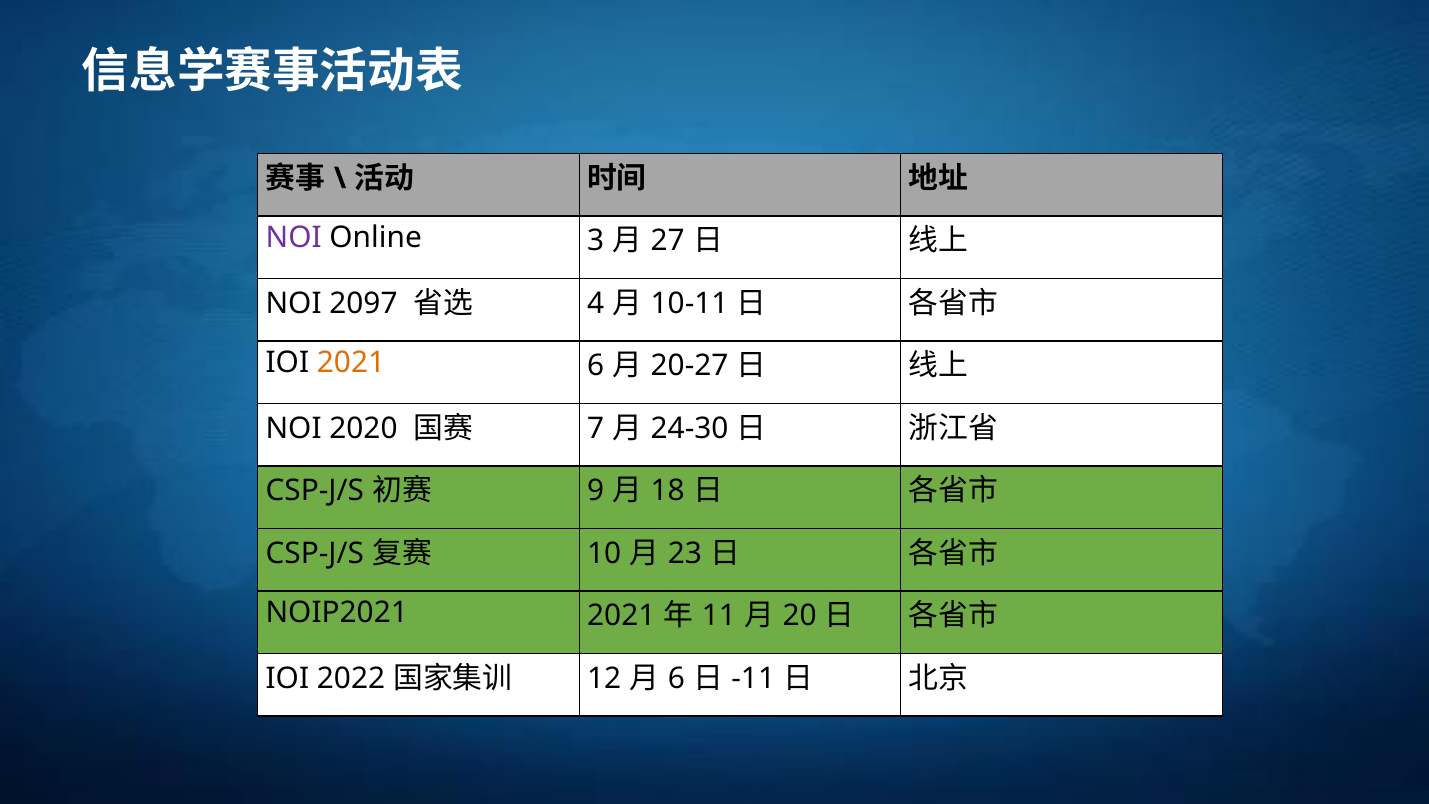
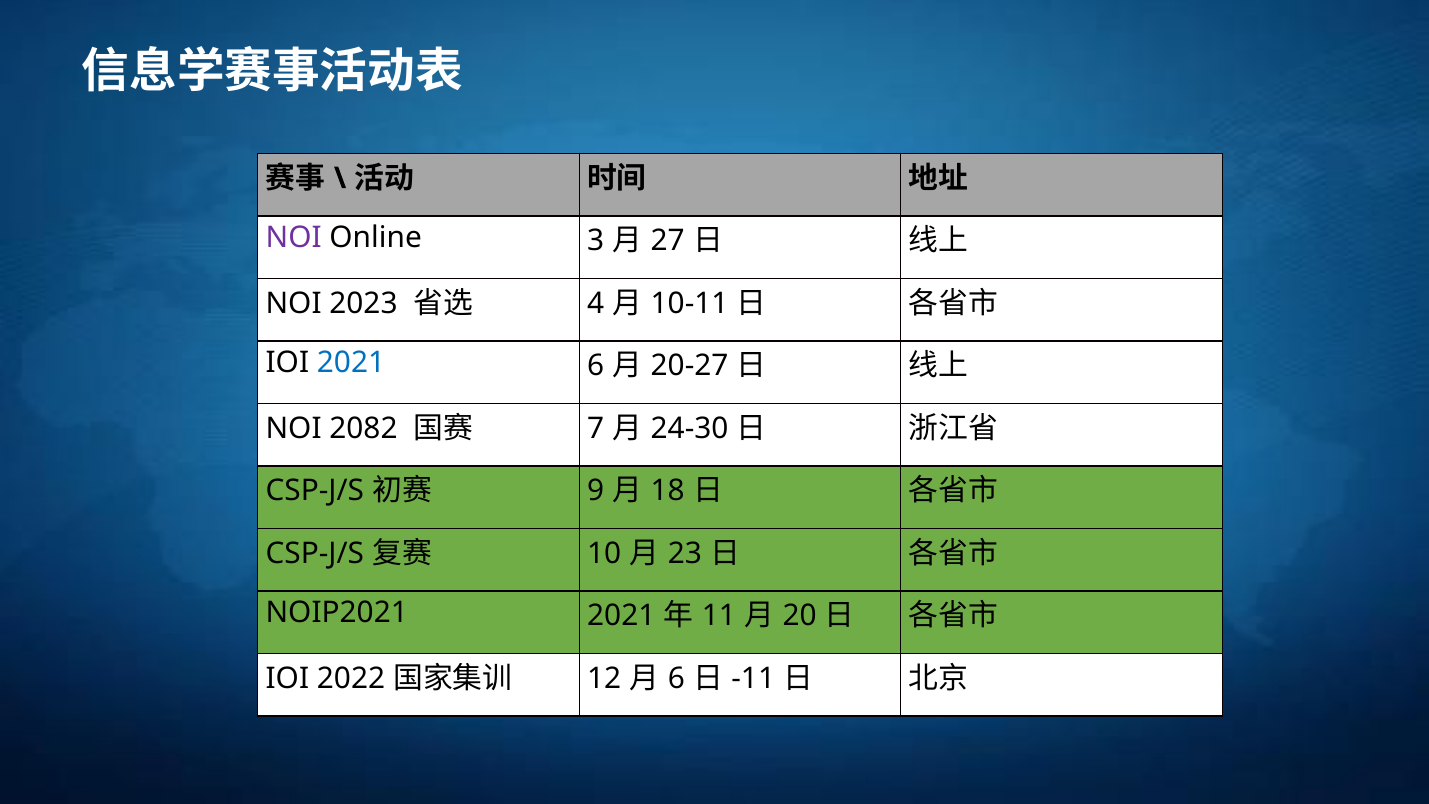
2097: 2097 -> 2023
2021 at (351, 363) colour: orange -> blue
2020: 2020 -> 2082
